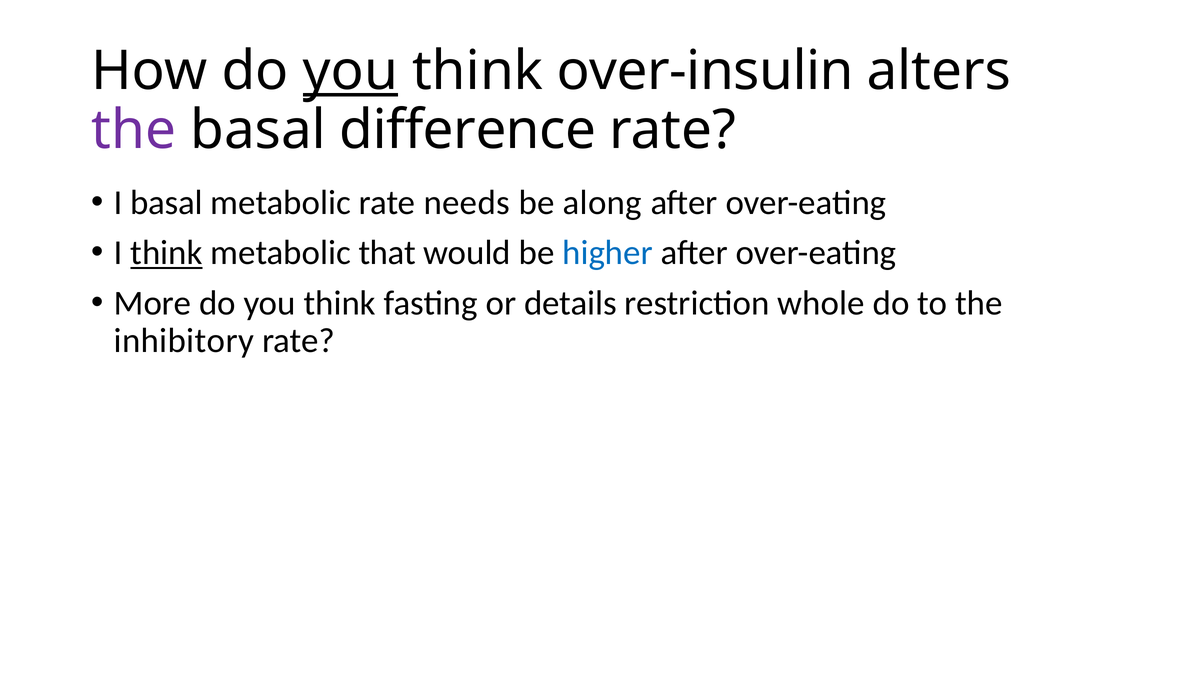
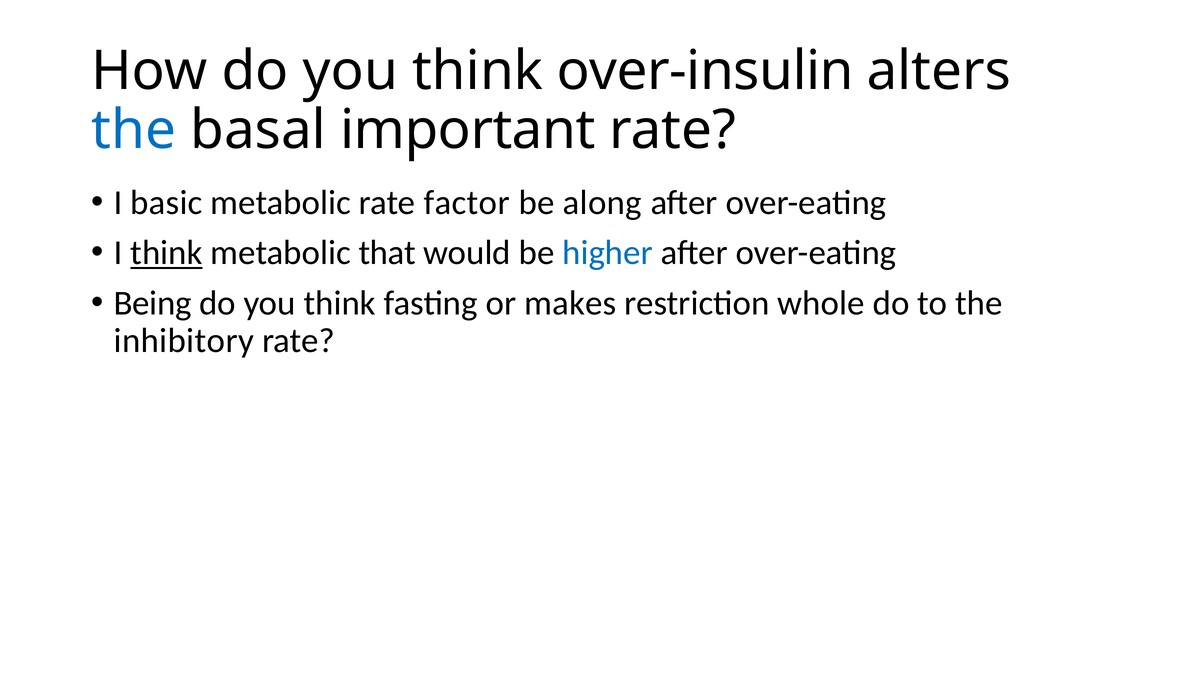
you at (350, 71) underline: present -> none
the at (134, 130) colour: purple -> blue
difference: difference -> important
I basal: basal -> basic
needs: needs -> factor
More: More -> Being
details: details -> makes
